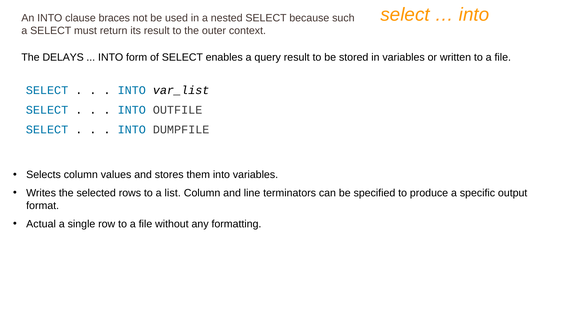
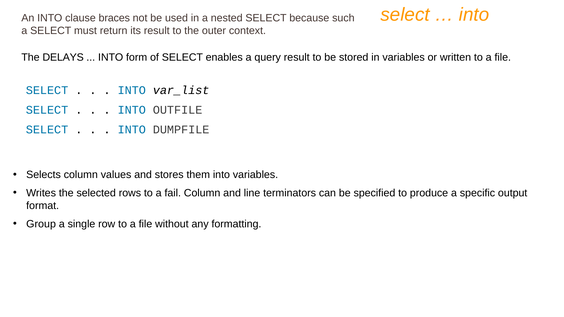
list: list -> fail
Actual: Actual -> Group
